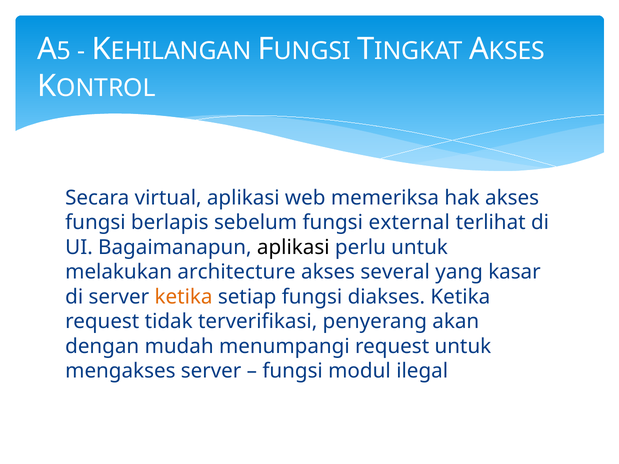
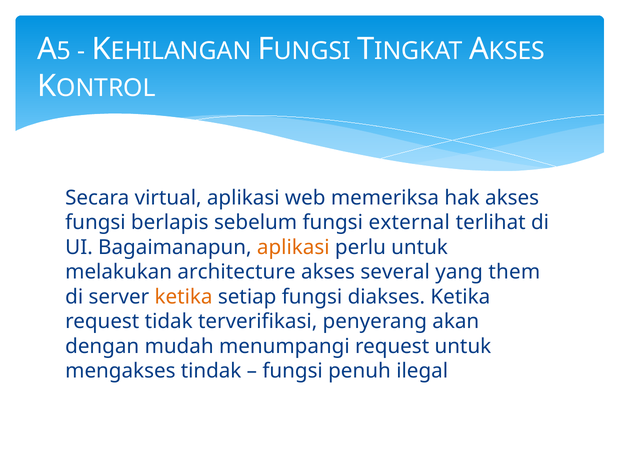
aplikasi at (293, 248) colour: black -> orange
kasar: kasar -> them
mengakses server: server -> tindak
modul: modul -> penuh
